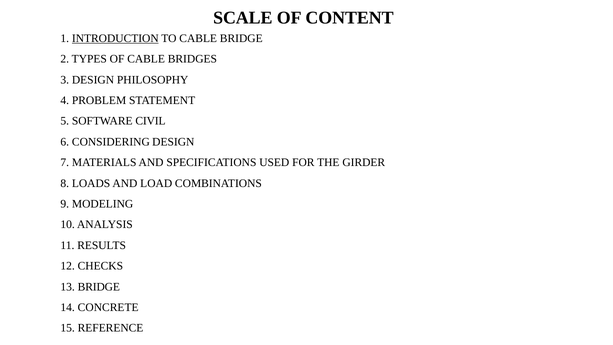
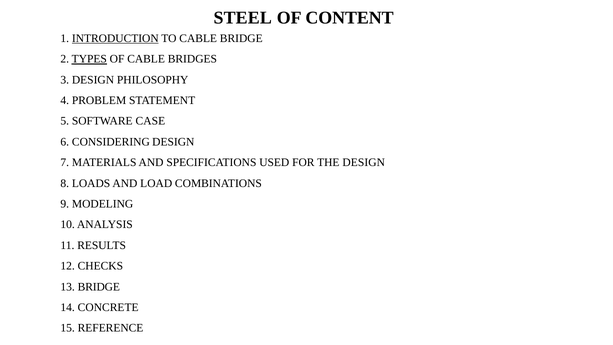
SCALE: SCALE -> STEEL
TYPES underline: none -> present
CIVIL: CIVIL -> CASE
THE GIRDER: GIRDER -> DESIGN
